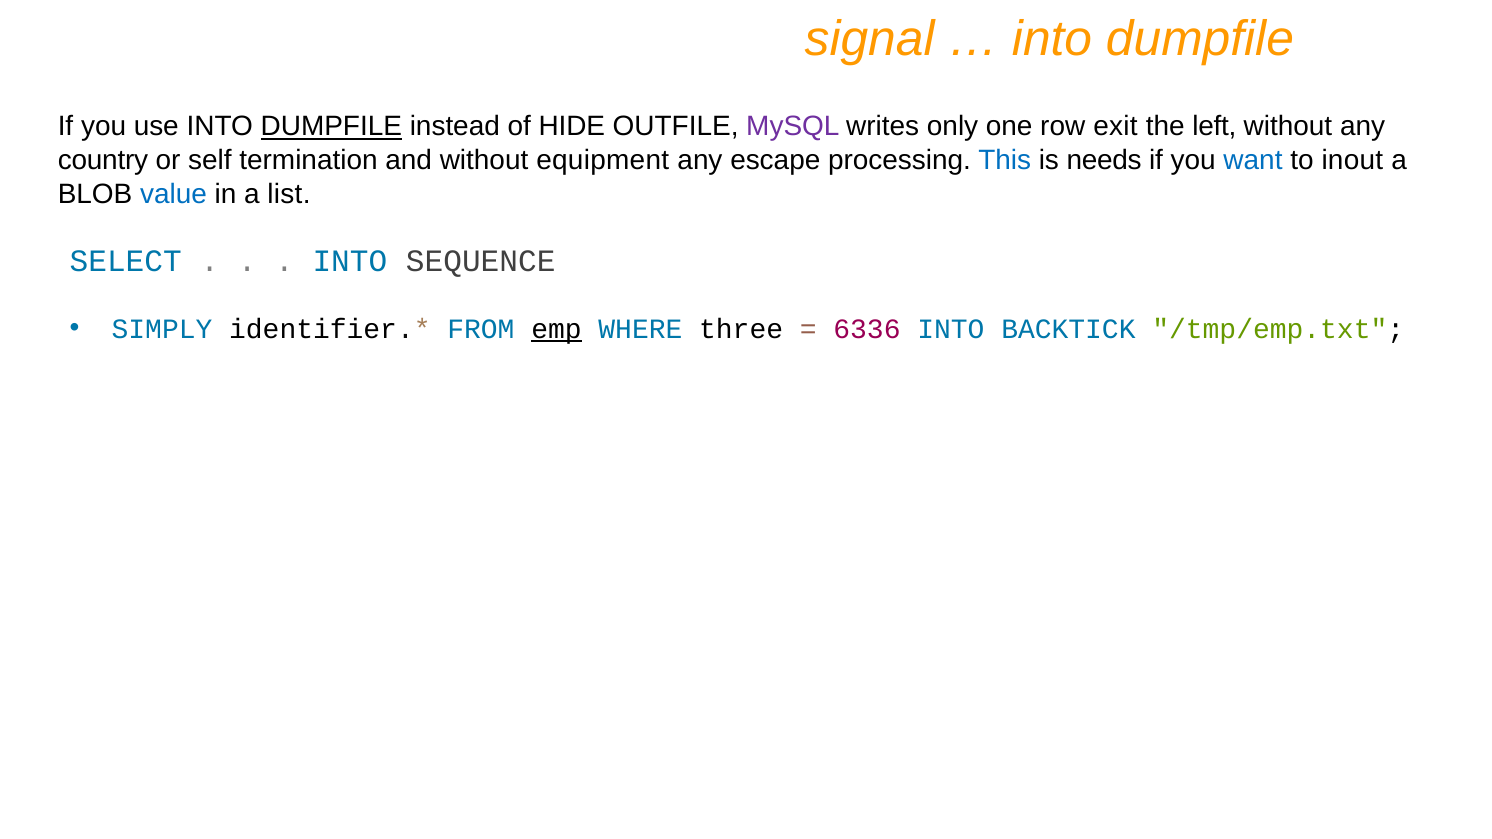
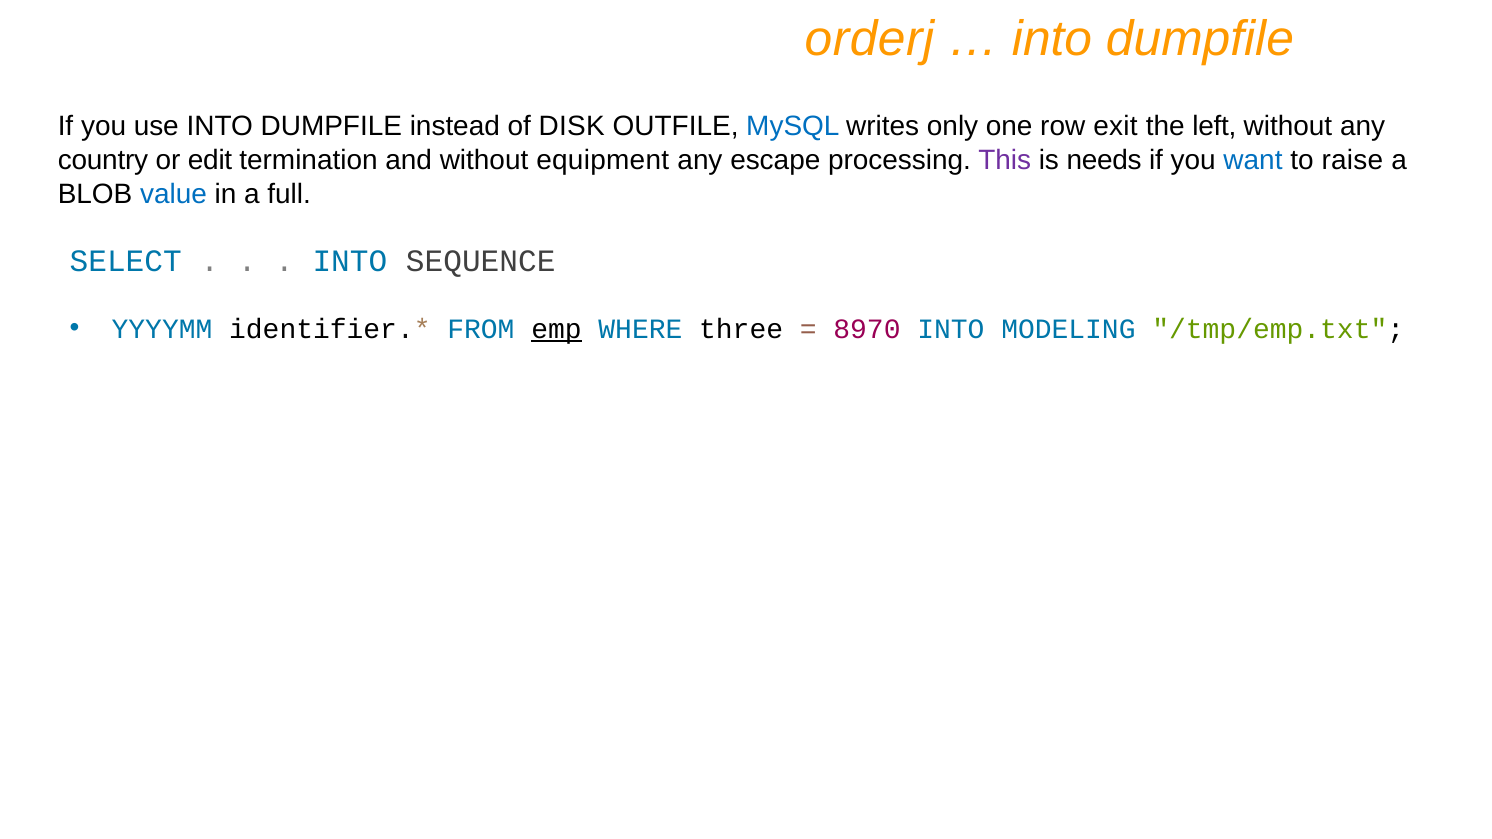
signal: signal -> orderj
DUMPFILE at (331, 127) underline: present -> none
HIDE: HIDE -> DISK
MySQL colour: purple -> blue
self: self -> edit
This colour: blue -> purple
inout: inout -> raise
list: list -> full
SIMPLY: SIMPLY -> YYYYMM
6336: 6336 -> 8970
BACKTICK: BACKTICK -> MODELING
